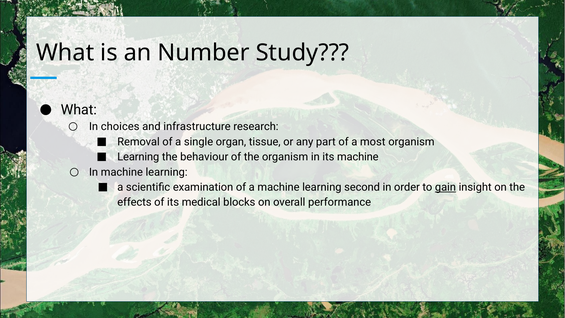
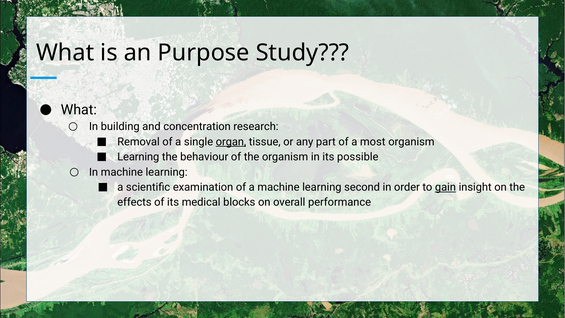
Number: Number -> Purpose
choices: choices -> building
infrastructure: infrastructure -> concentration
organ underline: none -> present
its machine: machine -> possible
